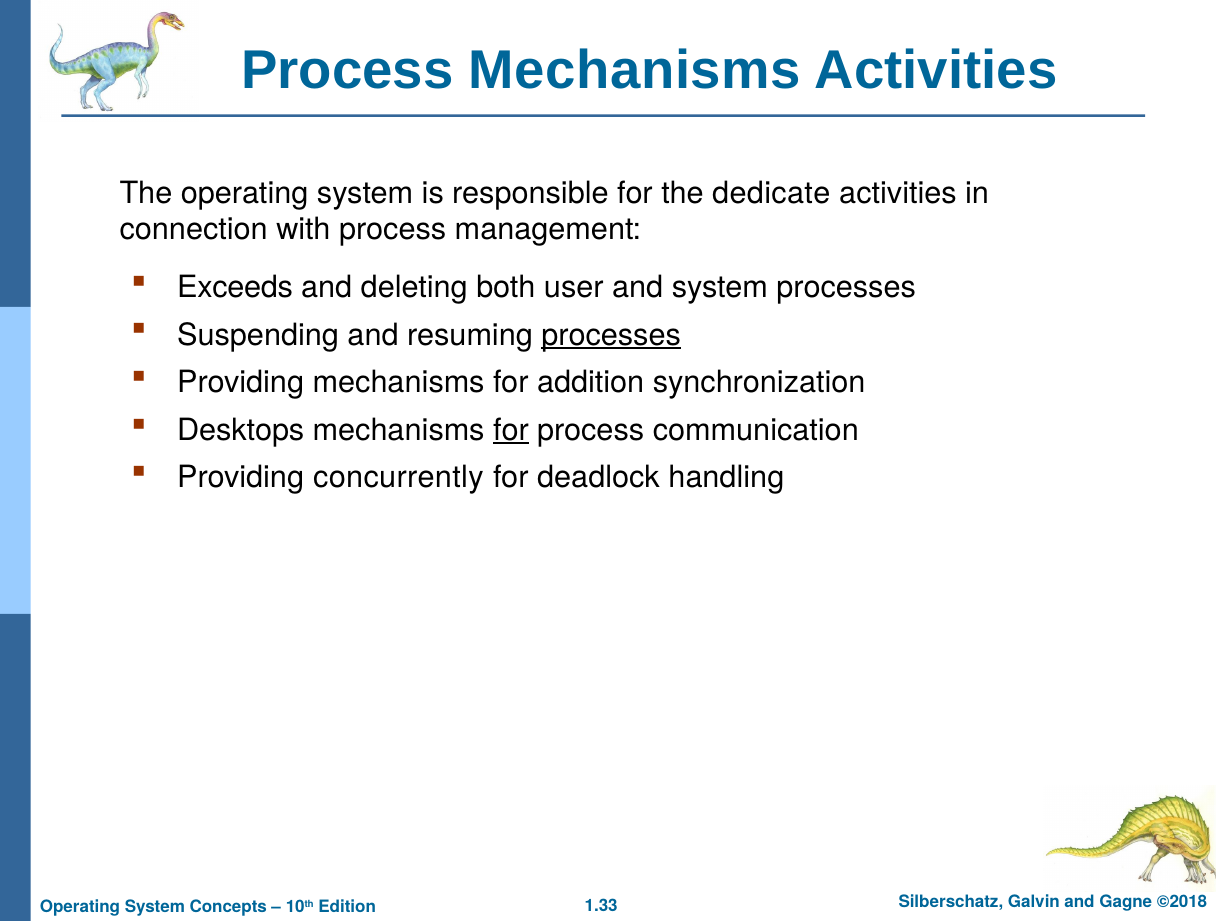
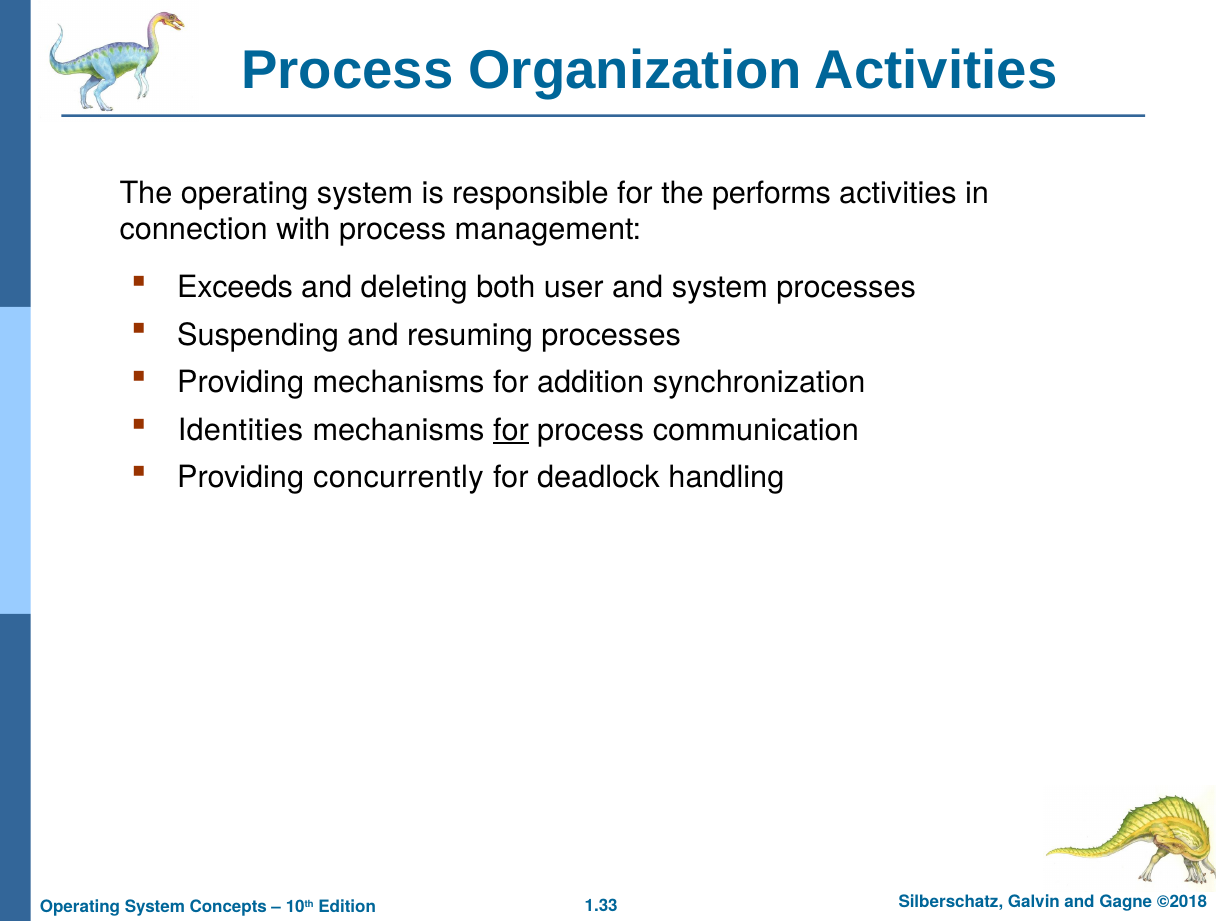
Process Mechanisms: Mechanisms -> Organization
dedicate: dedicate -> performs
processes at (611, 335) underline: present -> none
Desktops: Desktops -> Identities
